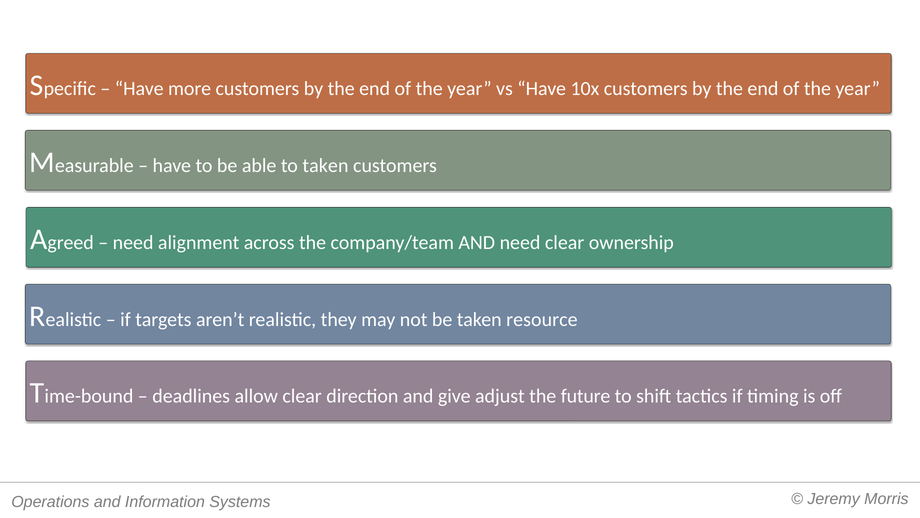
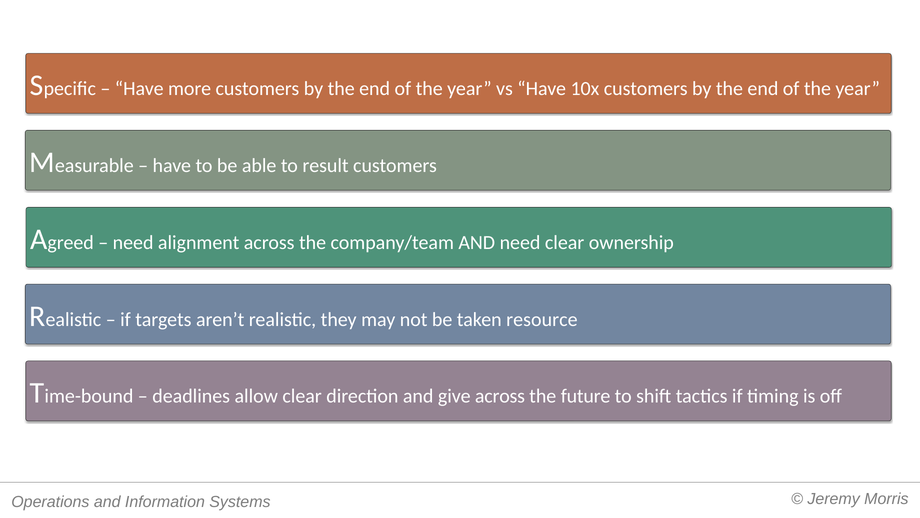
to taken: taken -> result
give adjust: adjust -> across
